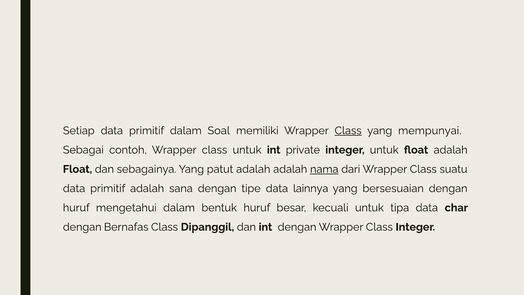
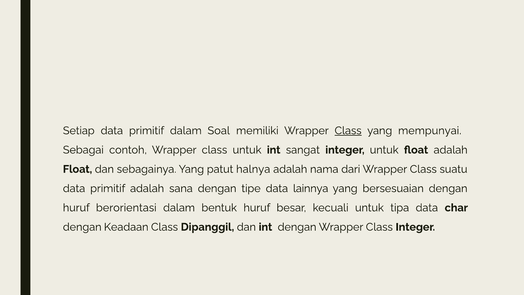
private: private -> sangat
patut adalah: adalah -> halnya
nama underline: present -> none
mengetahui: mengetahui -> berorientasi
Bernafas: Bernafas -> Keadaan
